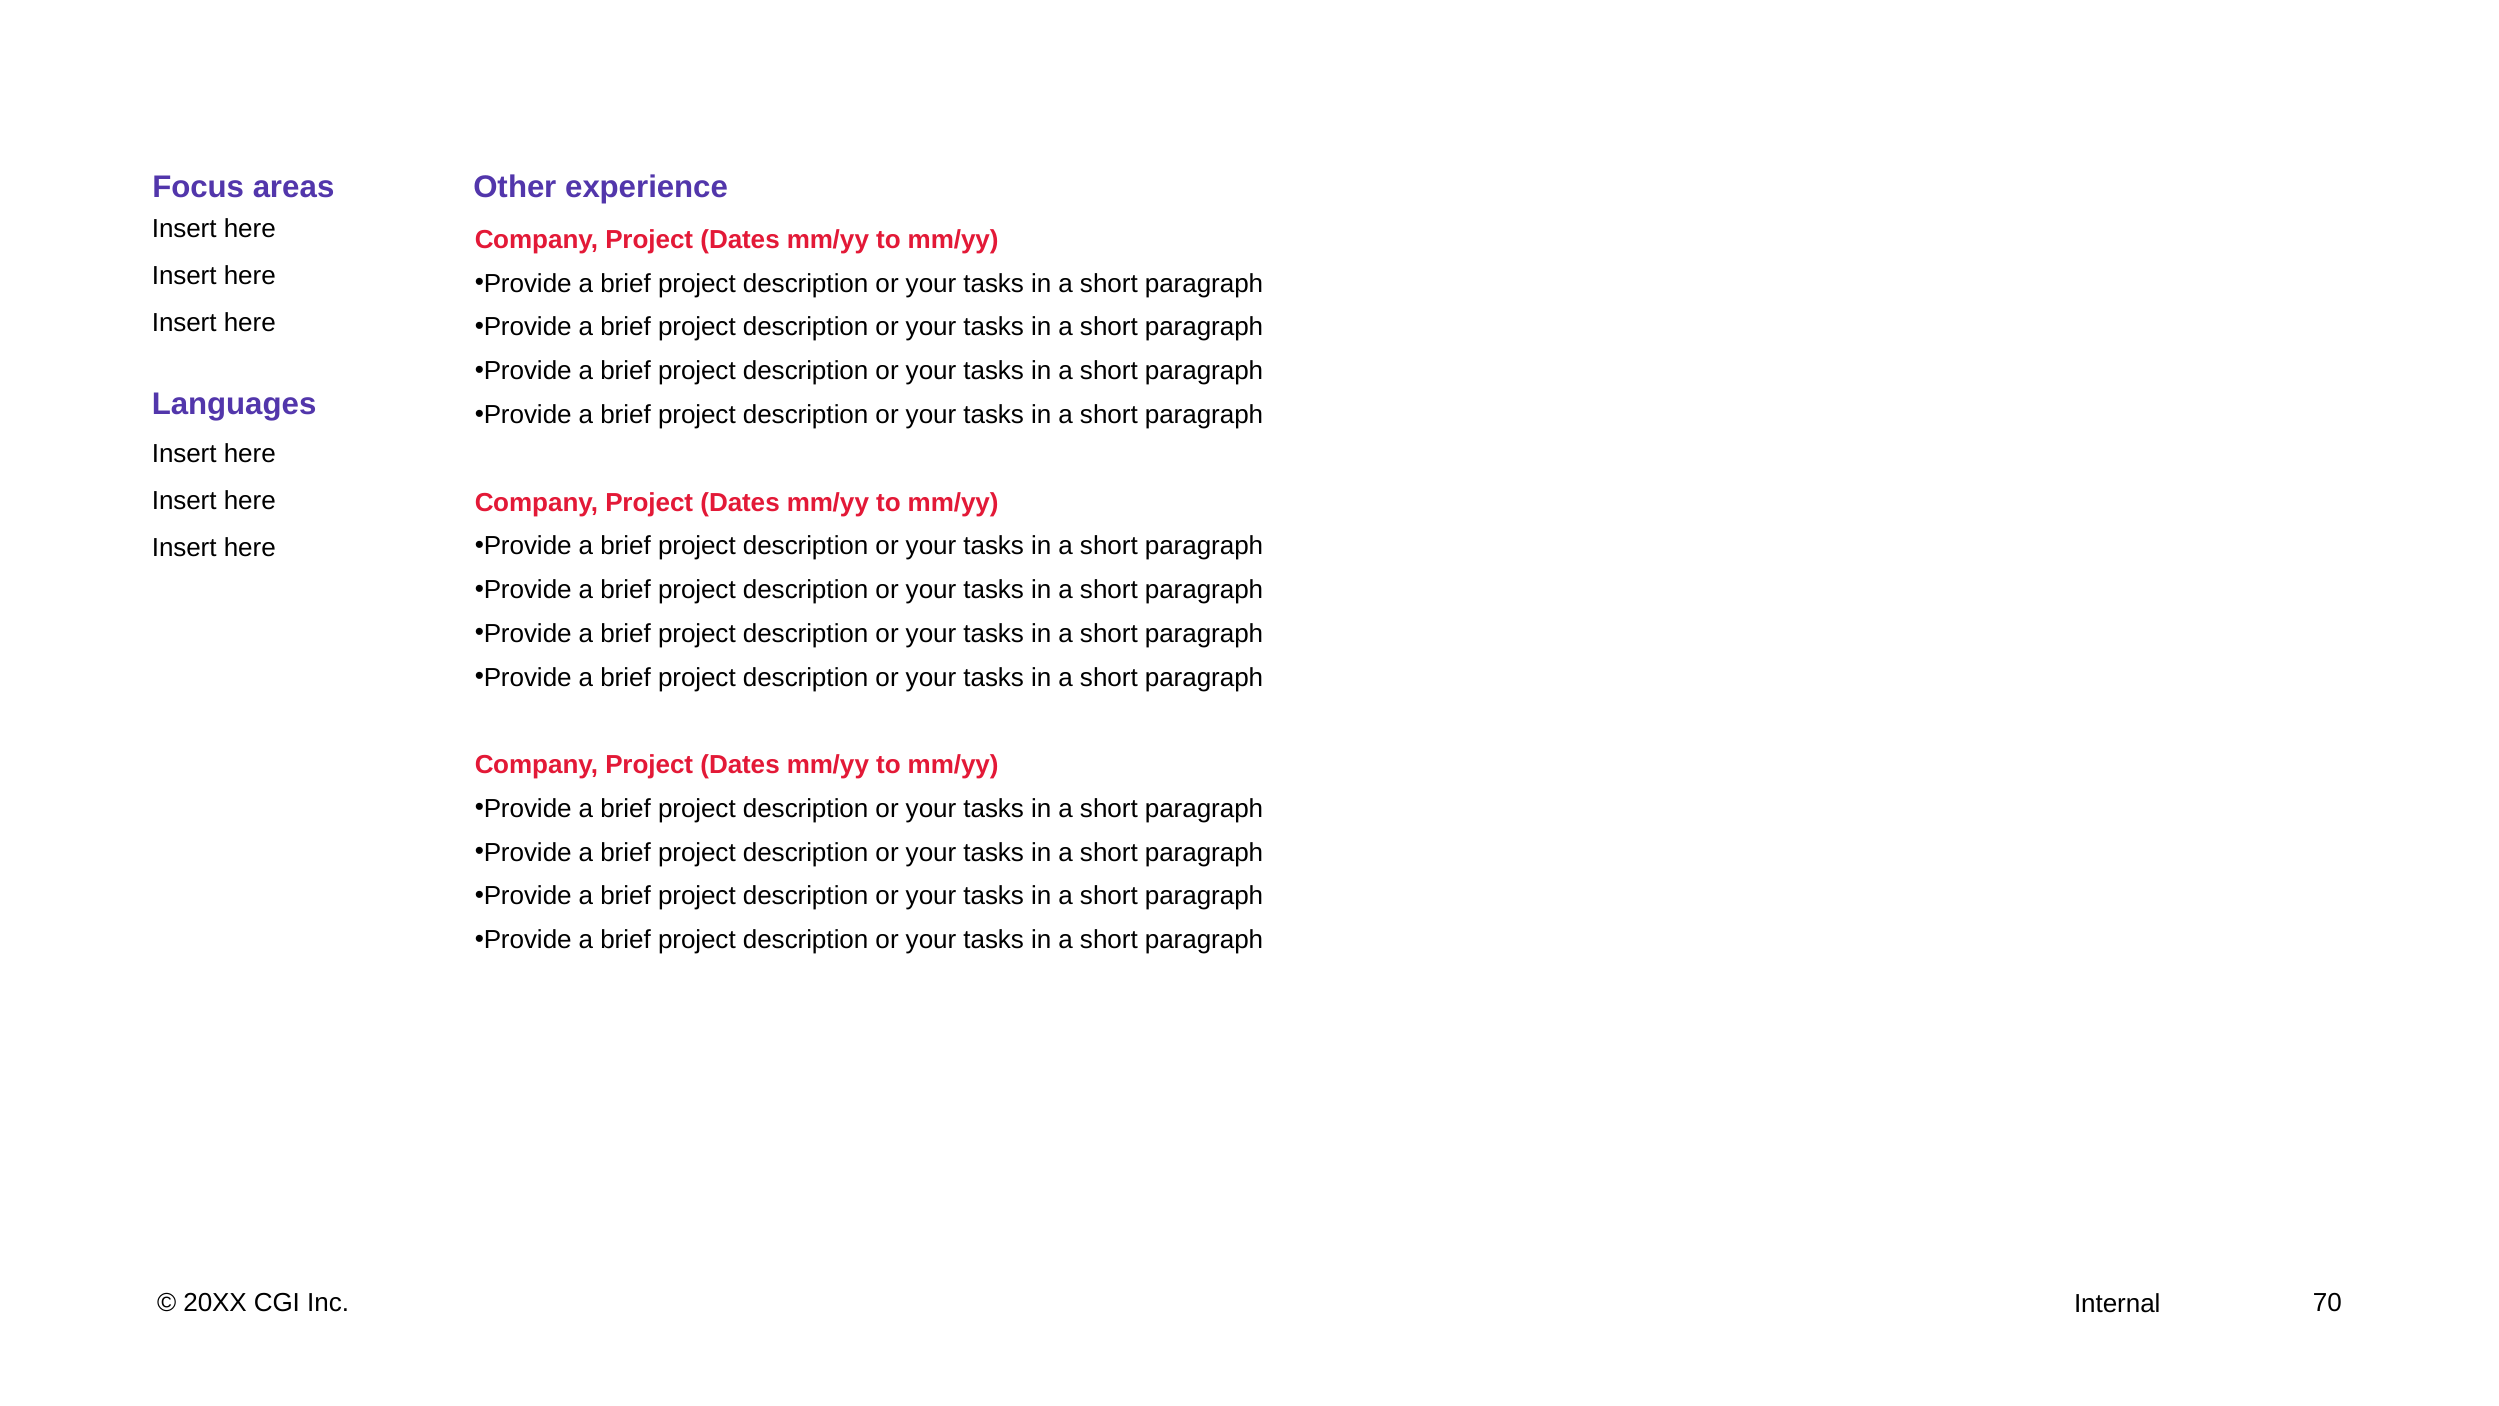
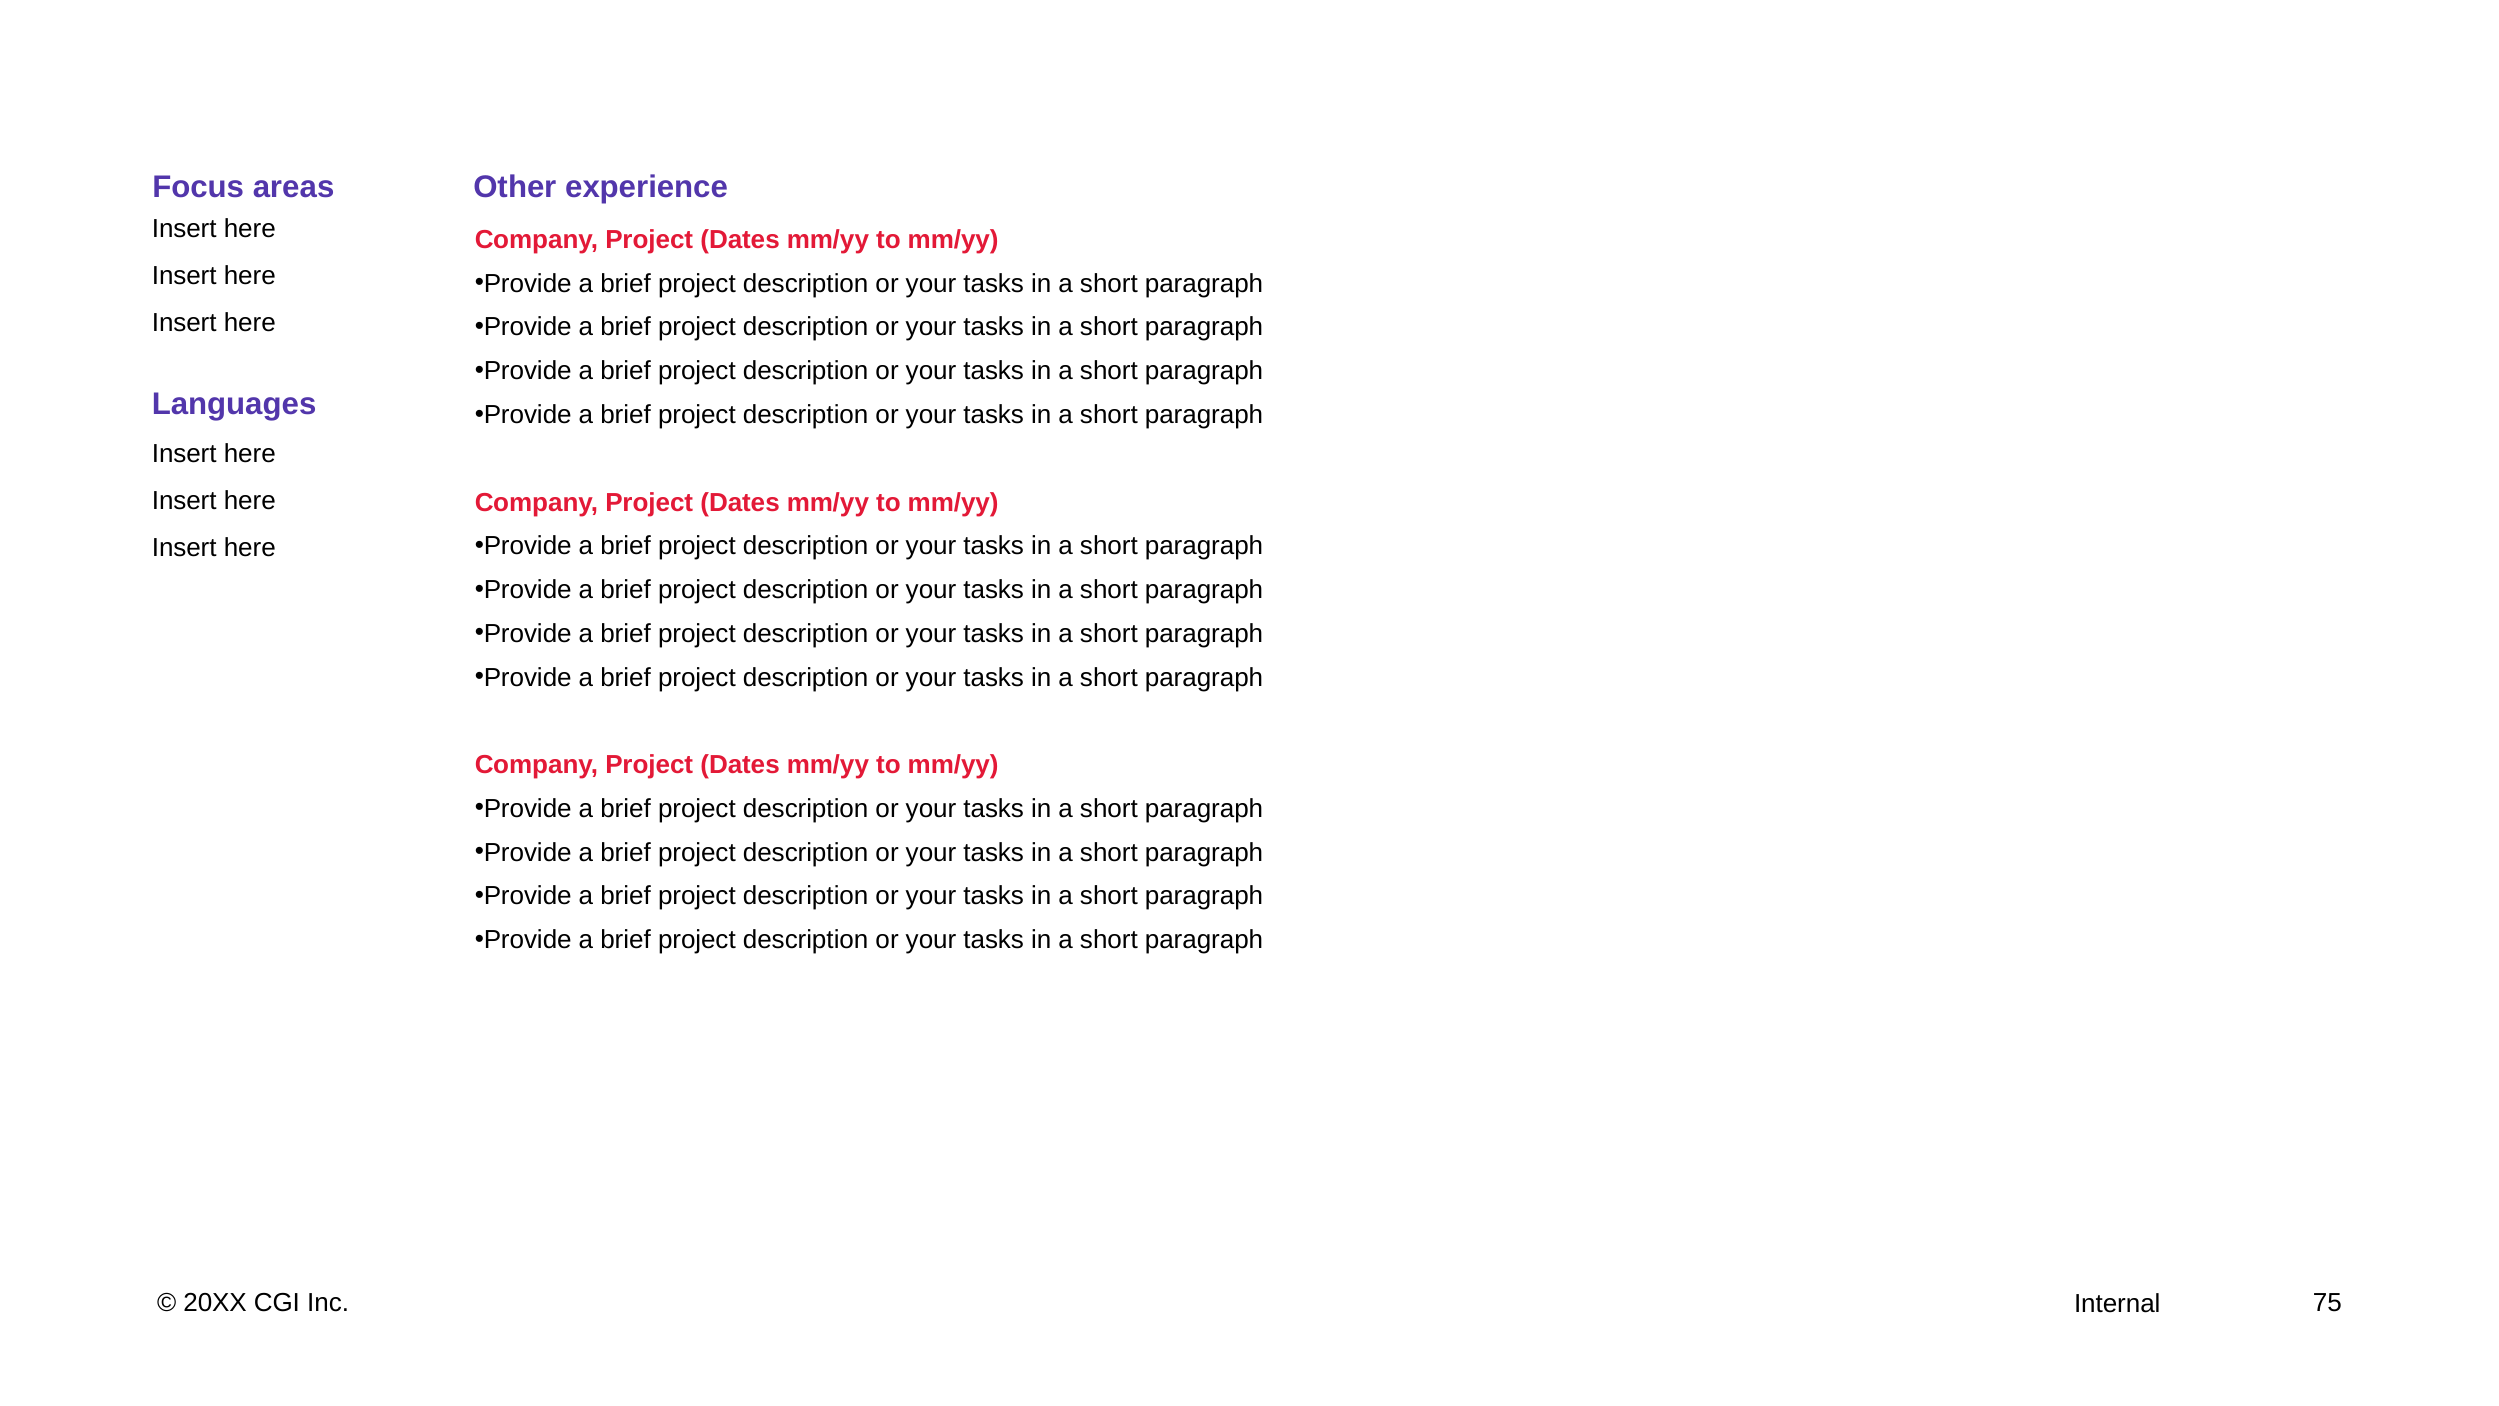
70: 70 -> 75
